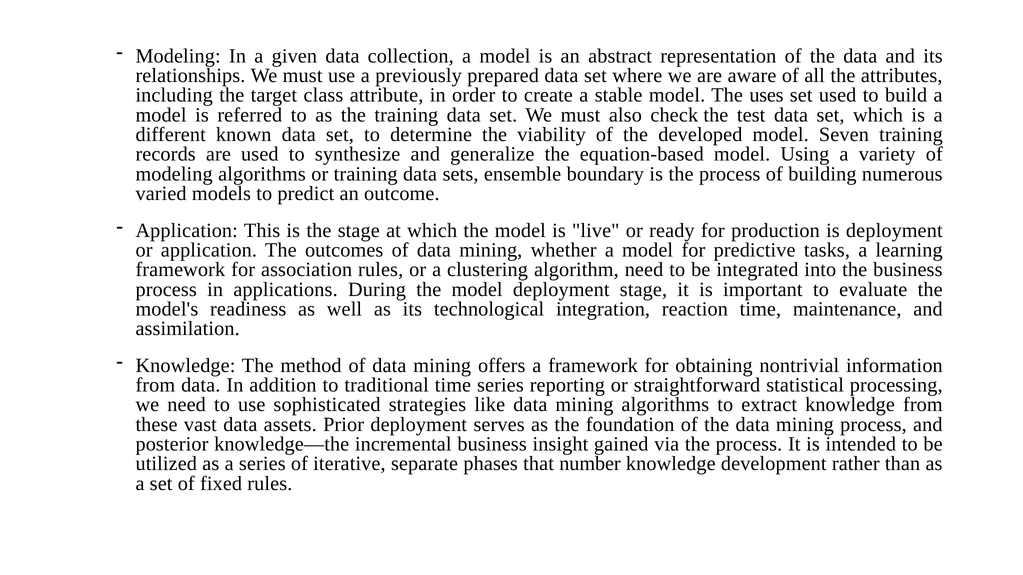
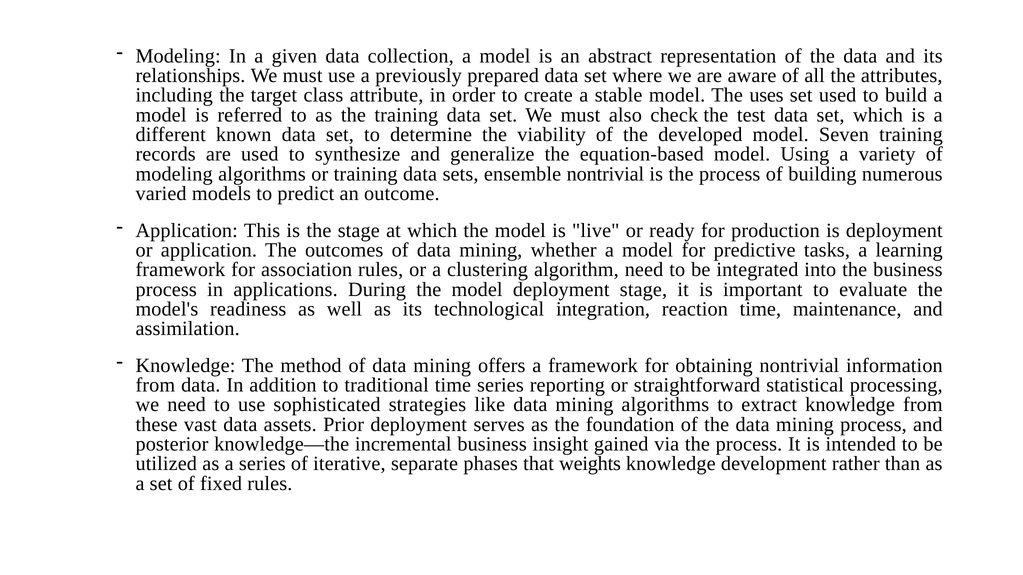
ensemble boundary: boundary -> nontrivial
number: number -> weights
